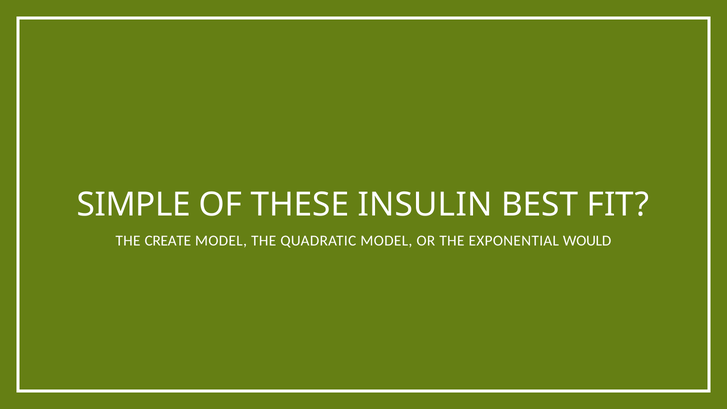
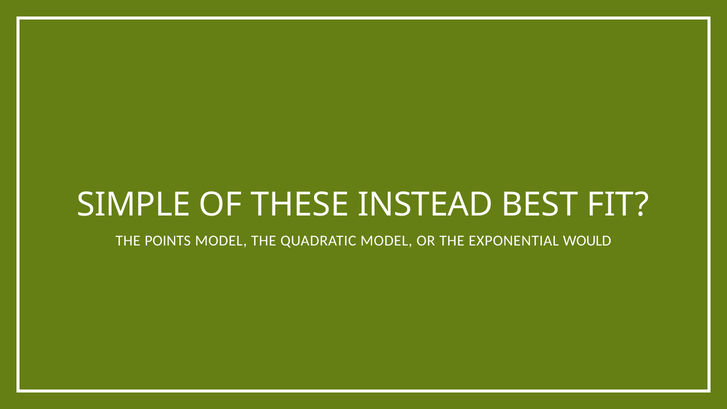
INSULIN: INSULIN -> INSTEAD
CREATE: CREATE -> POINTS
